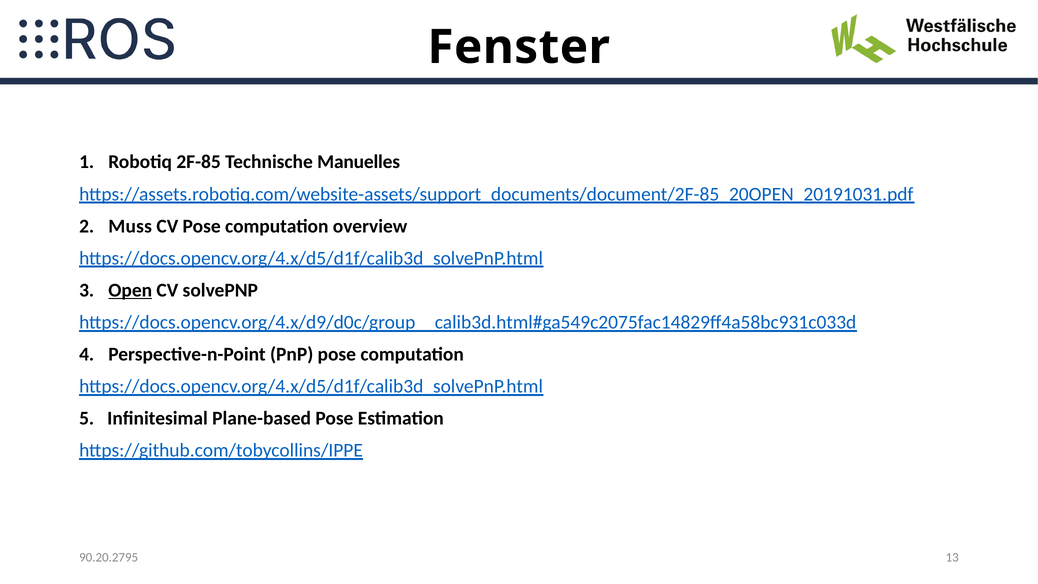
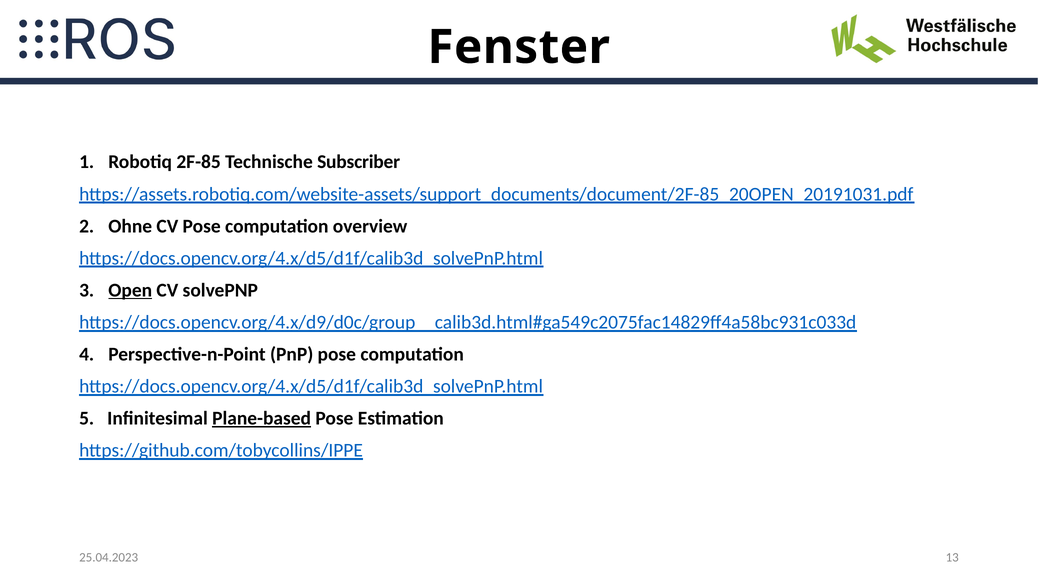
Manuelles: Manuelles -> Subscriber
Muss: Muss -> Ohne
Plane-based underline: none -> present
90.20.2795: 90.20.2795 -> 25.04.2023
